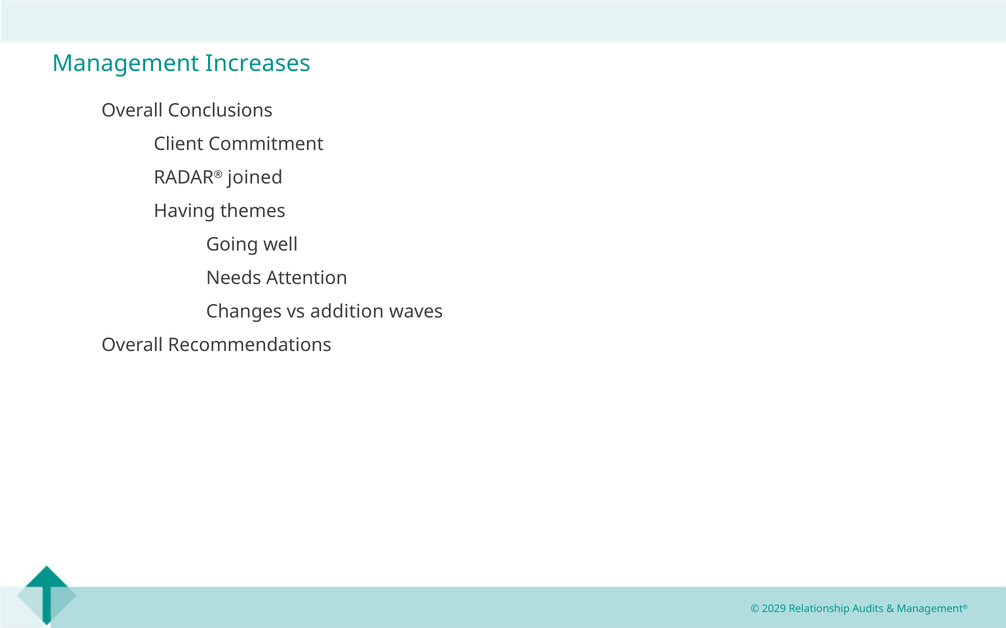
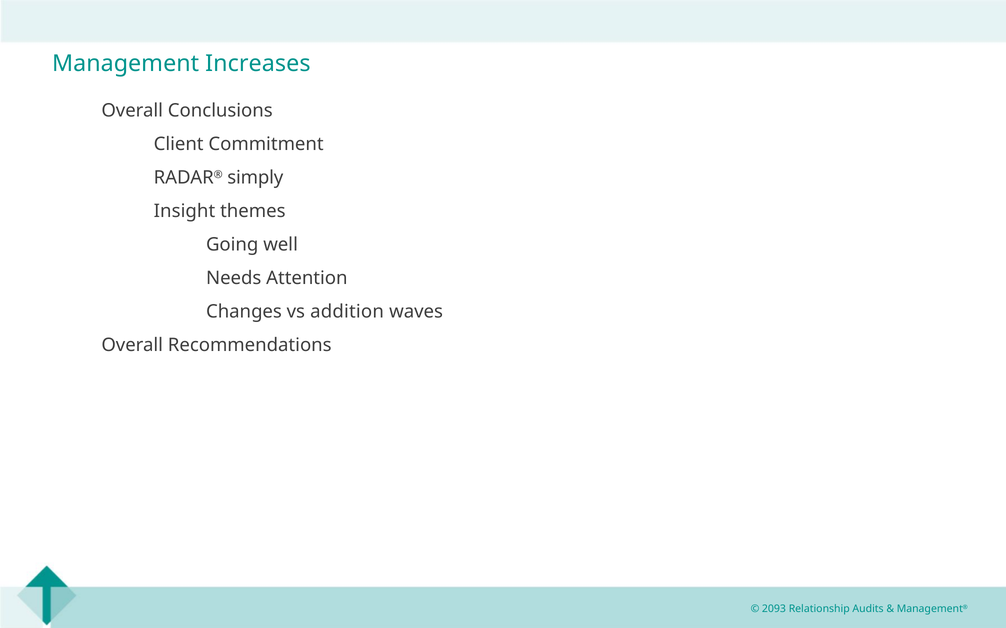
joined: joined -> simply
Having: Having -> Insight
2029: 2029 -> 2093
